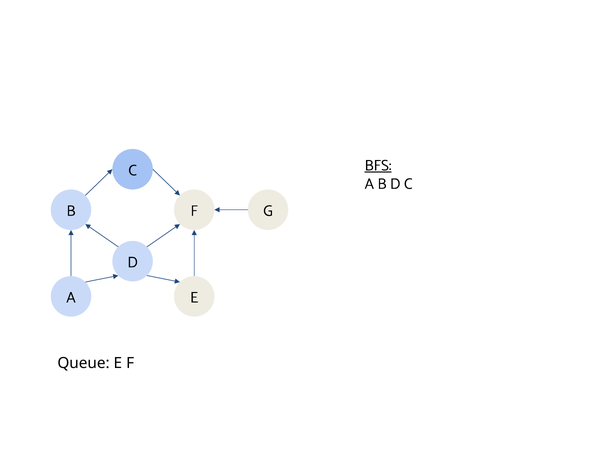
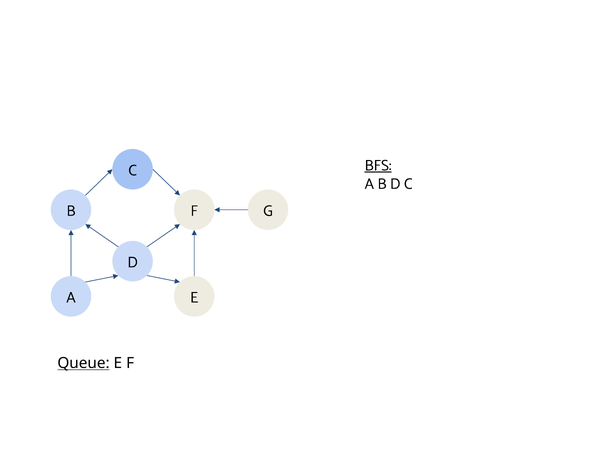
Queue underline: none -> present
